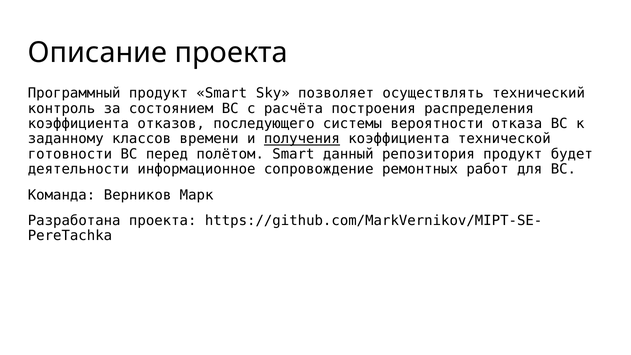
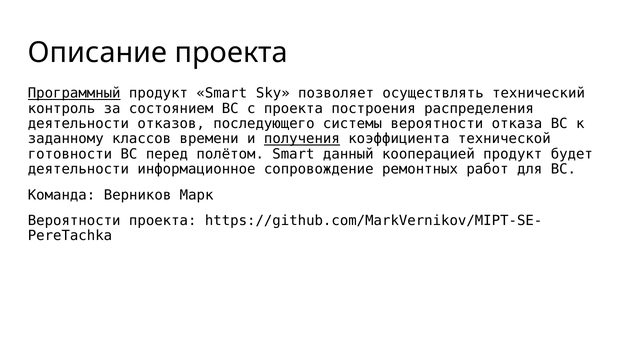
Программный underline: none -> present
с расчёта: расчёта -> проекта
коэффициента at (78, 124): коэффициента -> деятельности
репозитория: репозитория -> кооперацией
Разработана at (74, 221): Разработана -> Вероятности
